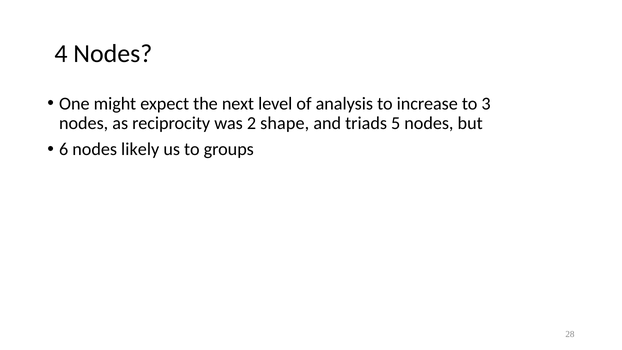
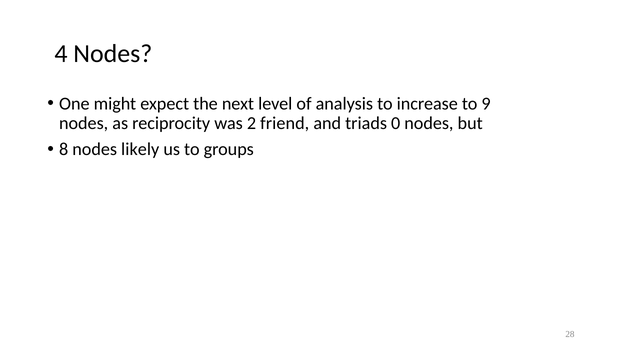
3: 3 -> 9
shape: shape -> friend
5: 5 -> 0
6: 6 -> 8
